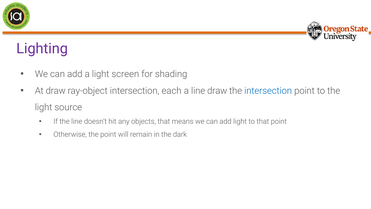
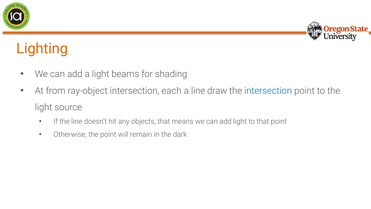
Lighting colour: purple -> orange
screen: screen -> beams
At draw: draw -> from
